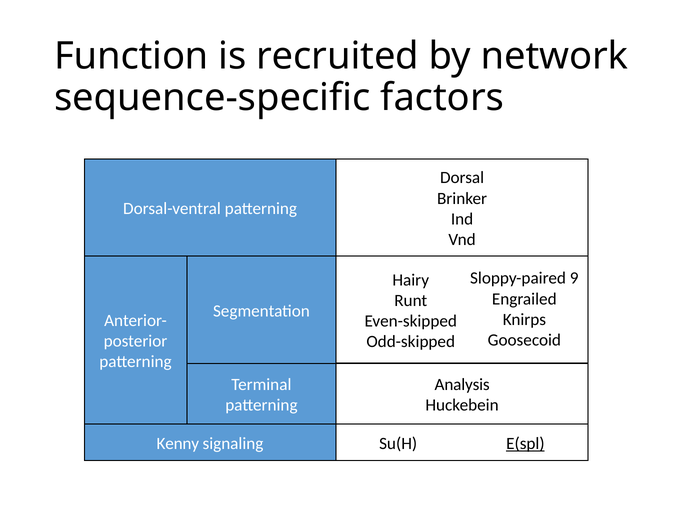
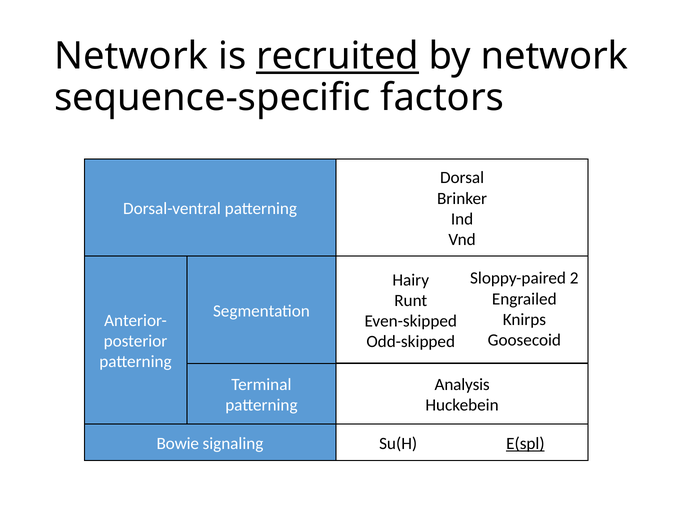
Function at (131, 56): Function -> Network
recruited underline: none -> present
9: 9 -> 2
Kenny: Kenny -> Bowie
